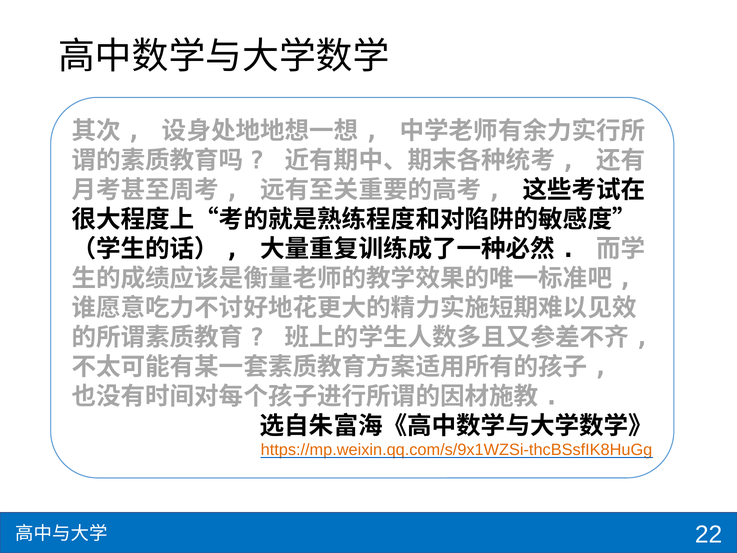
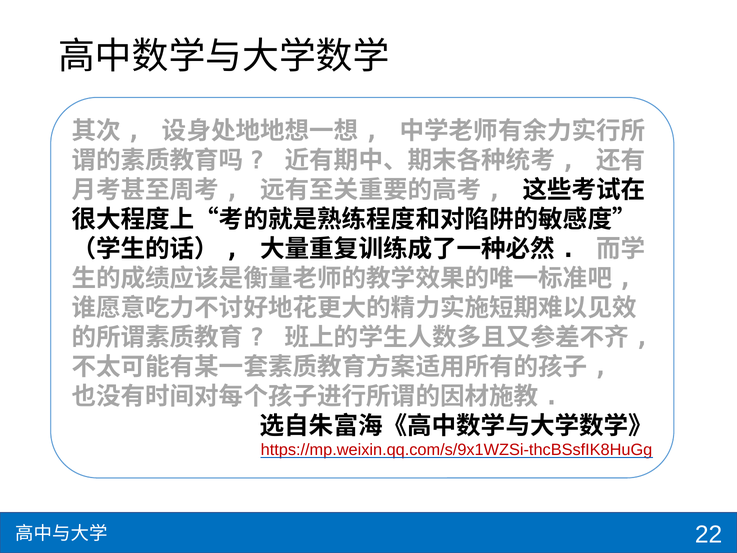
https://mp.weixin.qq.com/s/9x1WZSi-thcBSsfIK8HuGg colour: orange -> red
